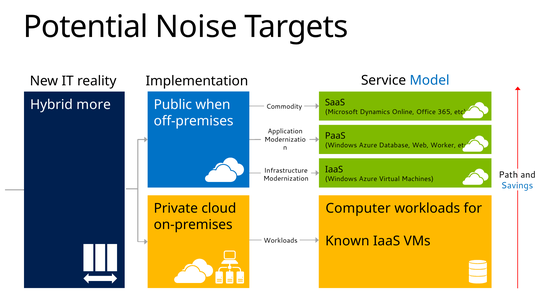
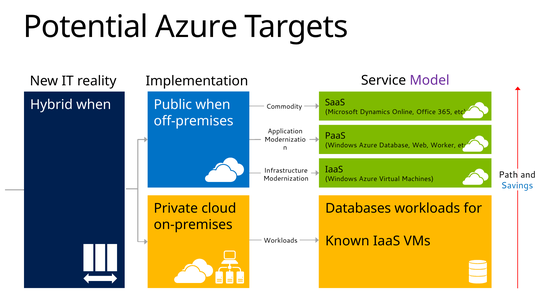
Potential Noise: Noise -> Azure
Model colour: blue -> purple
Hybrid more: more -> when
Computer: Computer -> Databases
